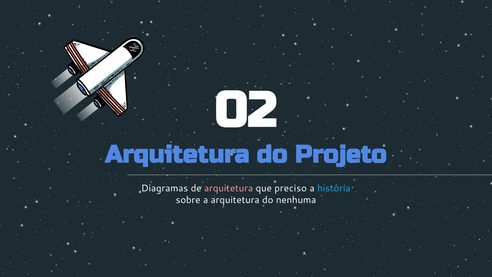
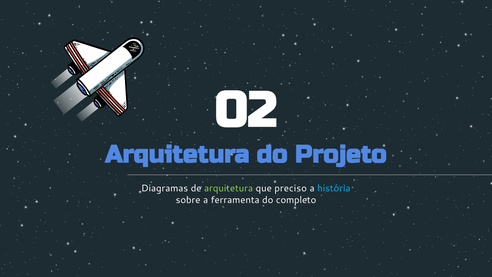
arquitetura at (229, 188) colour: pink -> light green
a arquitetura: arquitetura -> ferramenta
nenhuma: nenhuma -> completo
